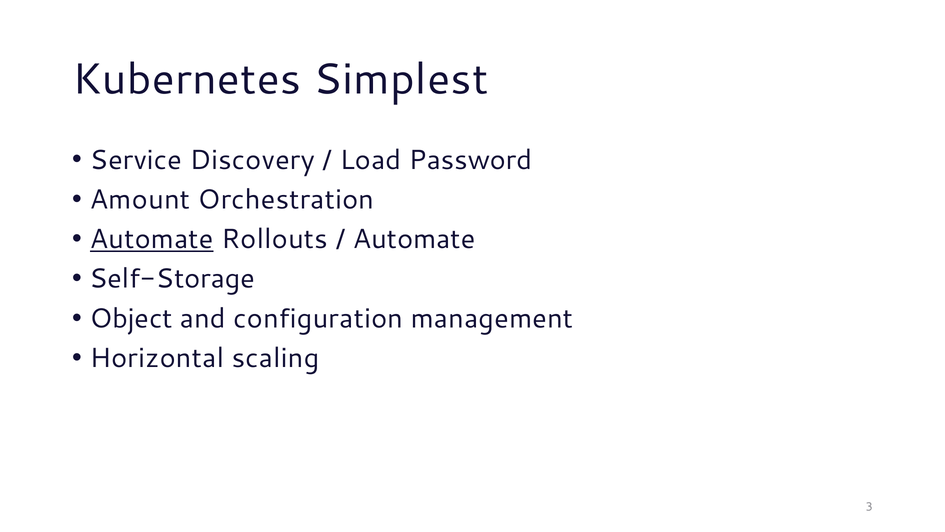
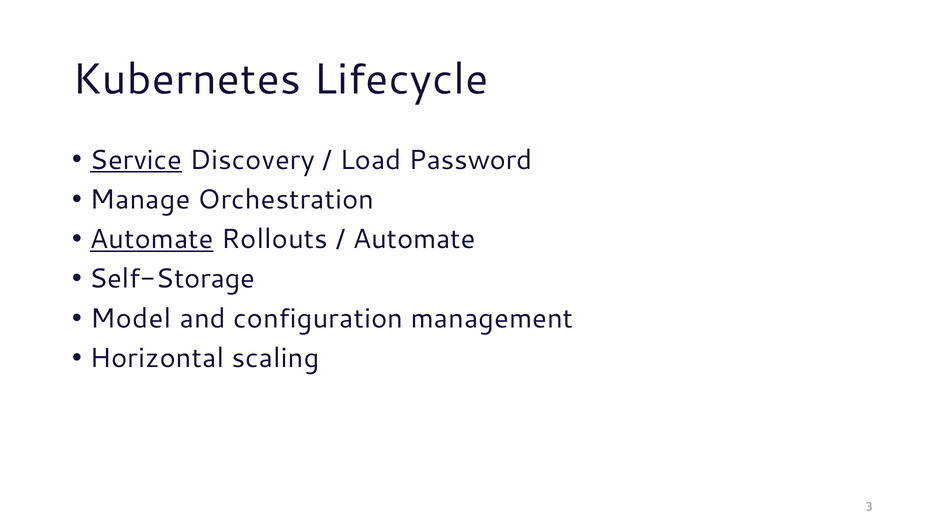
Simplest: Simplest -> Lifecycle
Service underline: none -> present
Amount: Amount -> Manage
Object: Object -> Model
